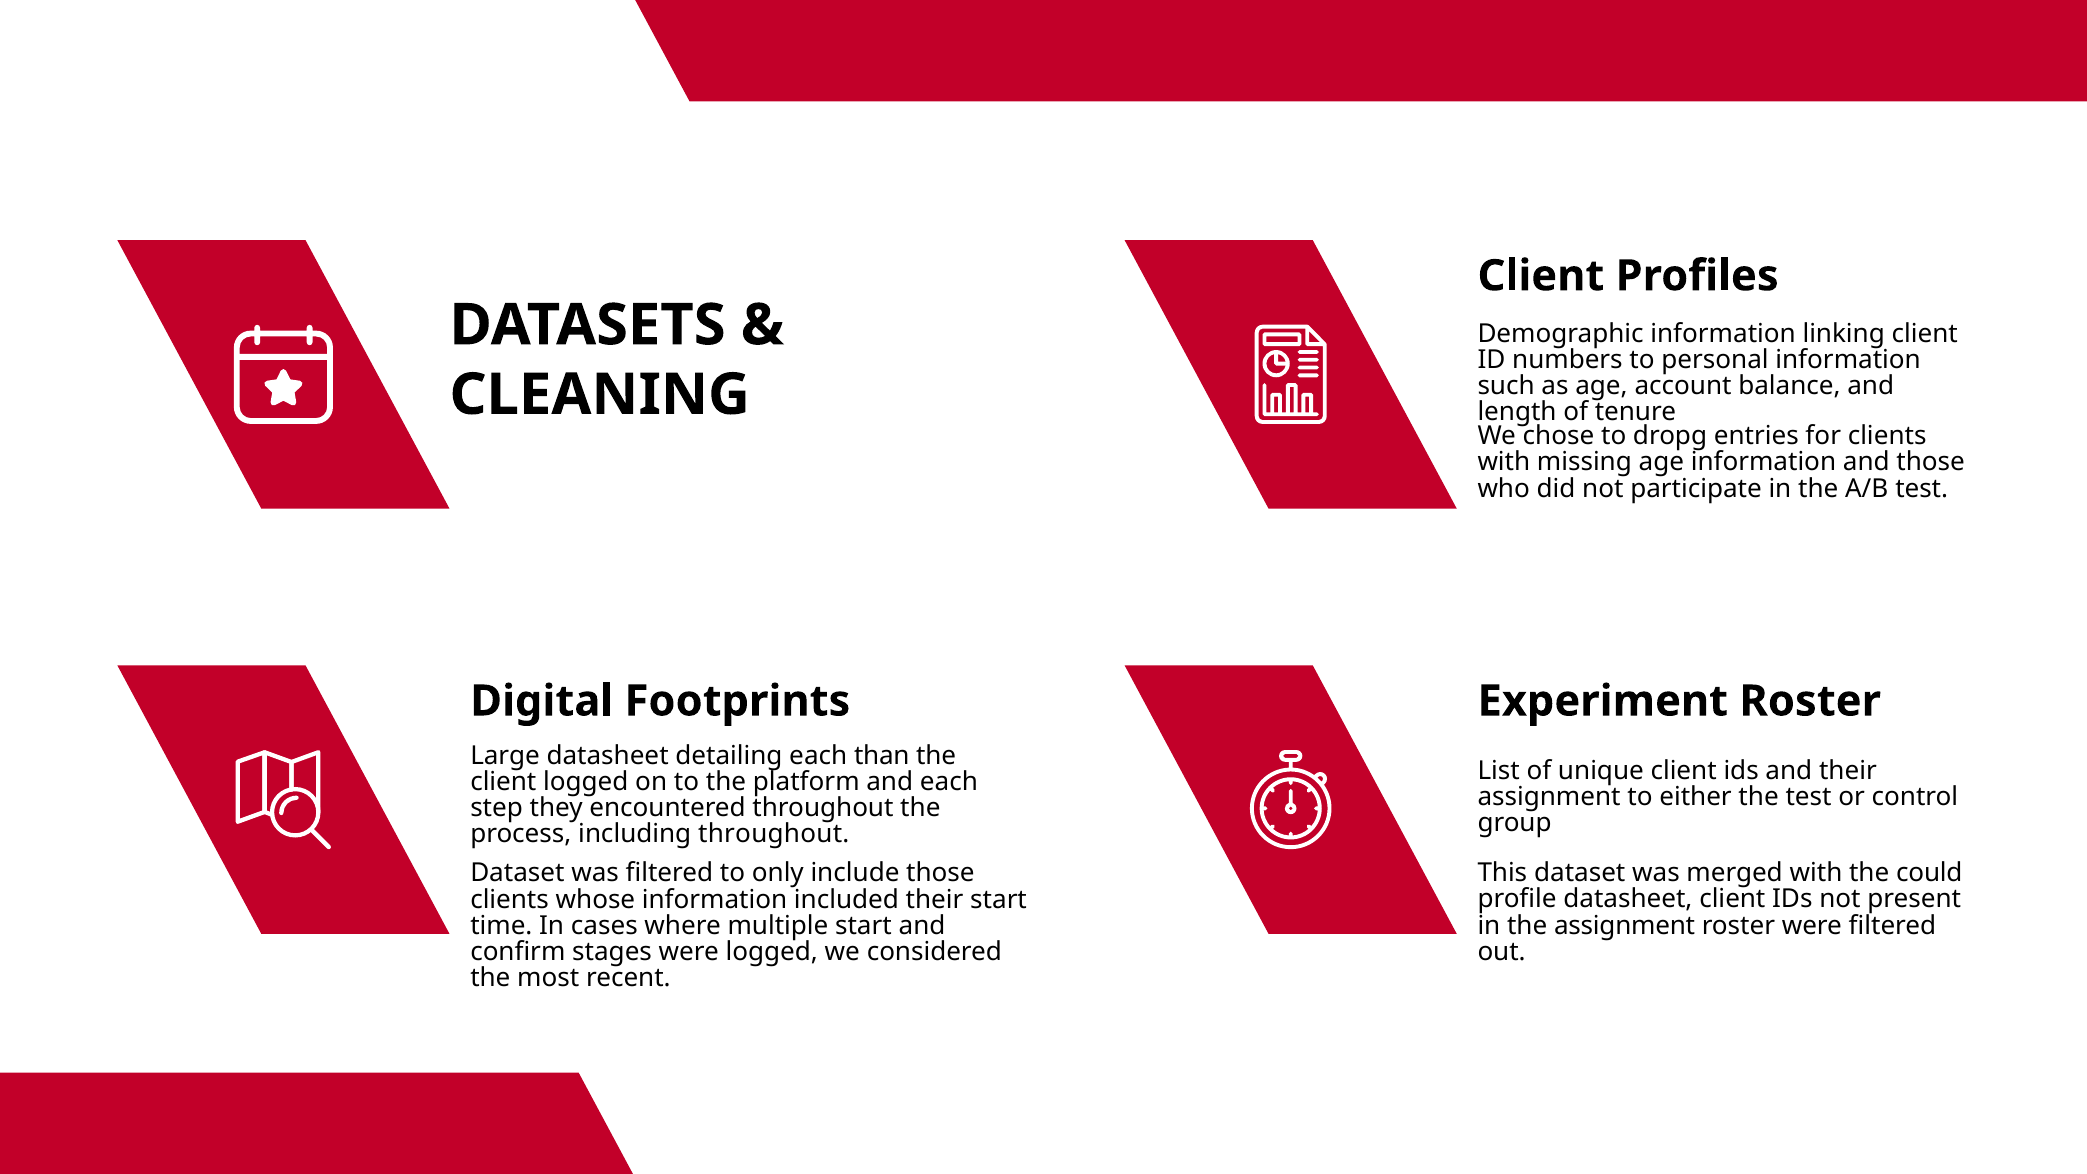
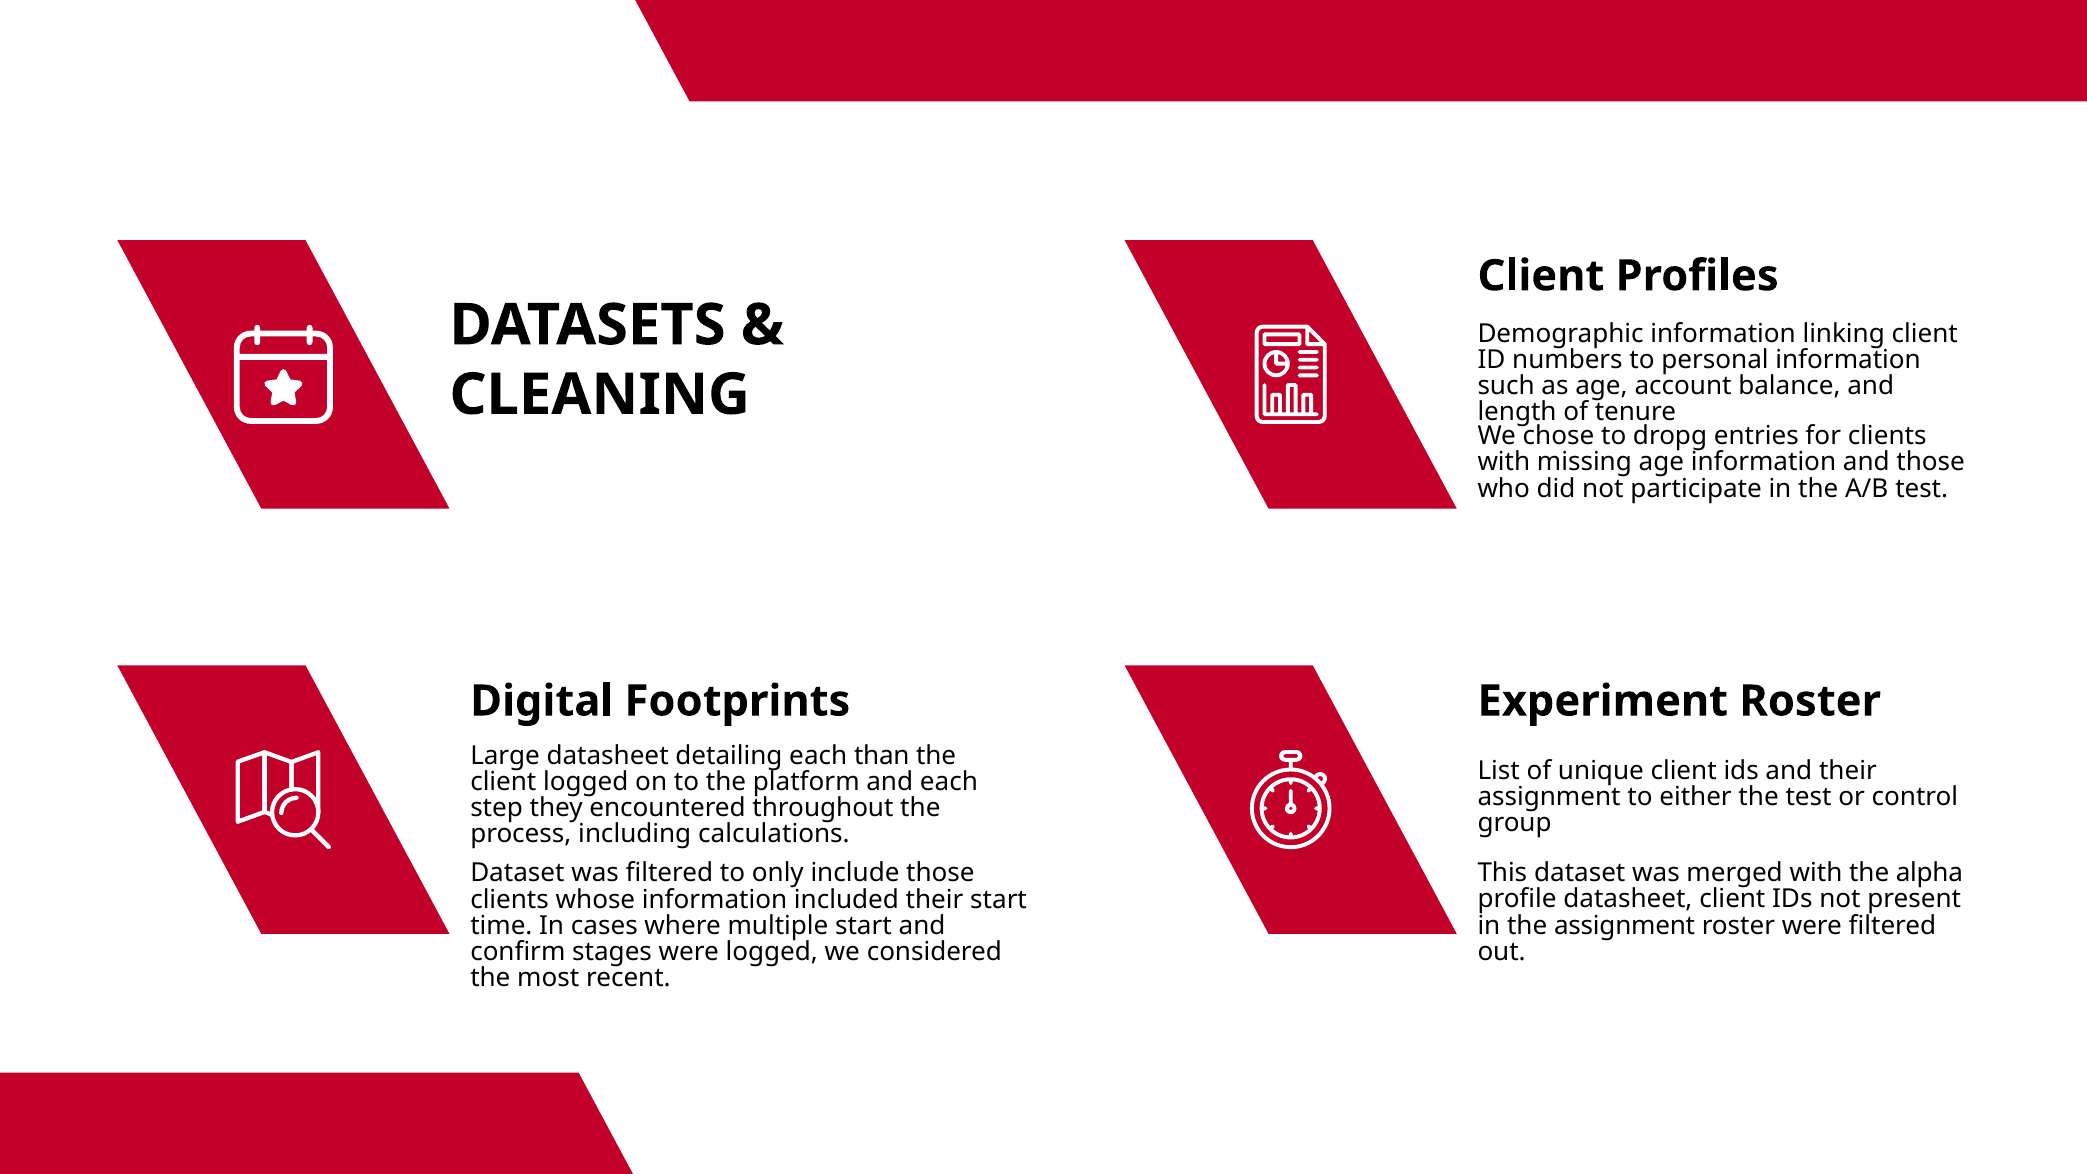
including throughout: throughout -> calculations
could: could -> alpha
